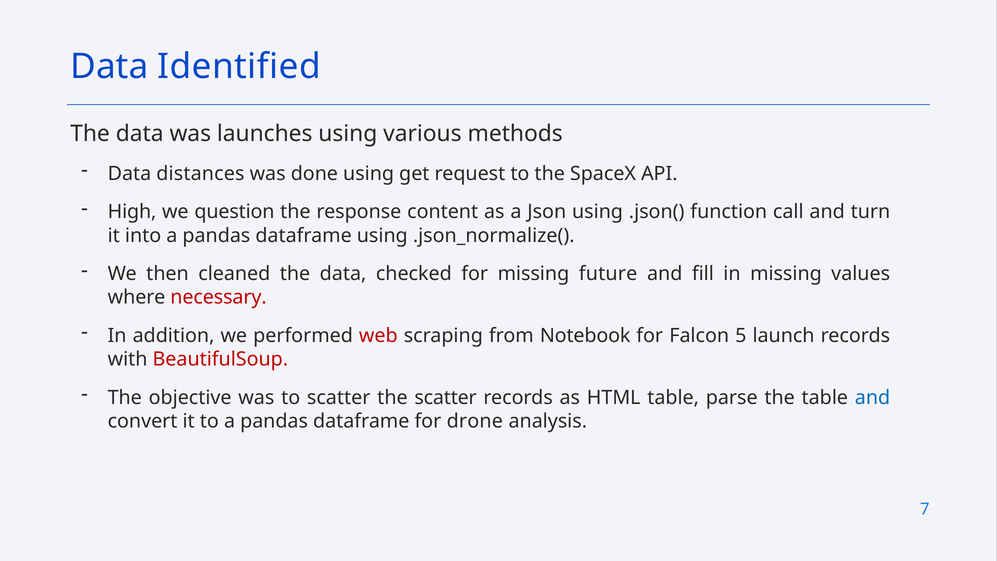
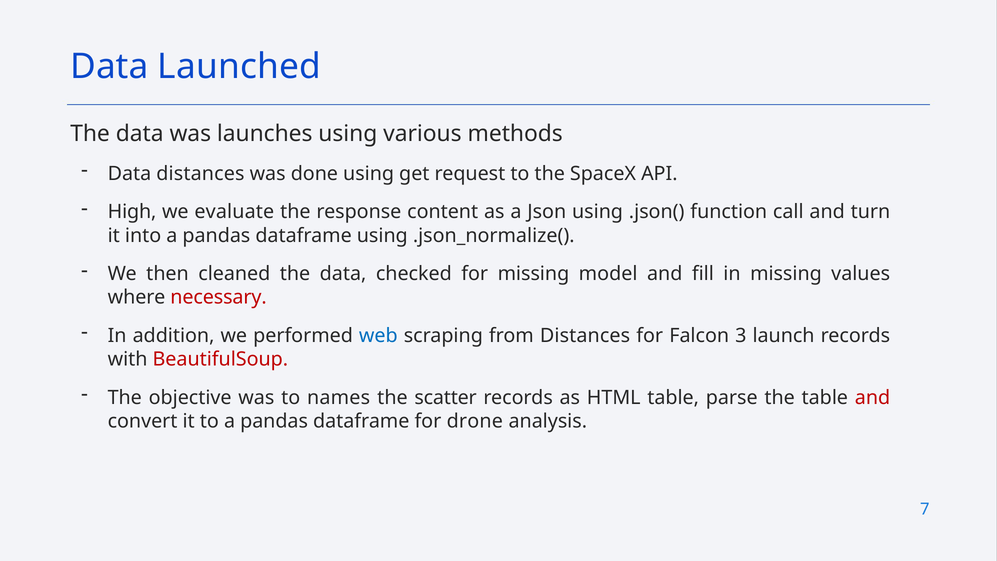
Identified: Identified -> Launched
question: question -> evaluate
future: future -> model
web colour: red -> blue
from Notebook: Notebook -> Distances
5: 5 -> 3
to scatter: scatter -> names
and at (873, 397) colour: blue -> red
